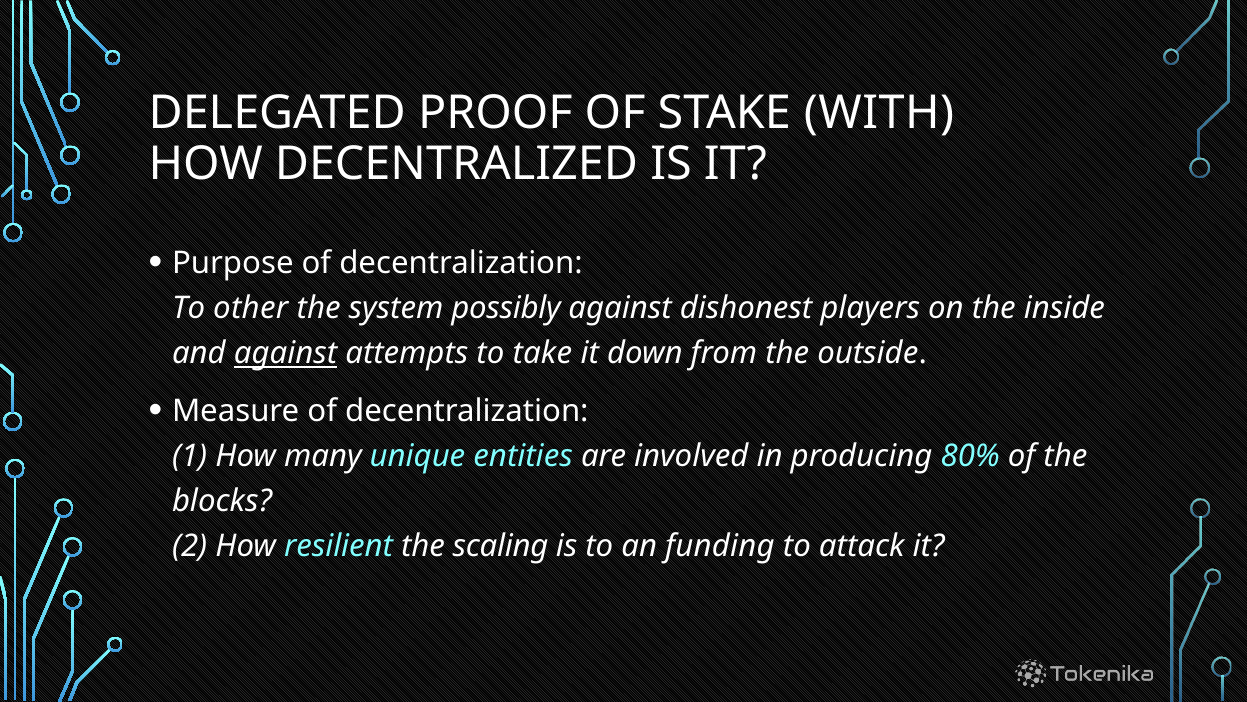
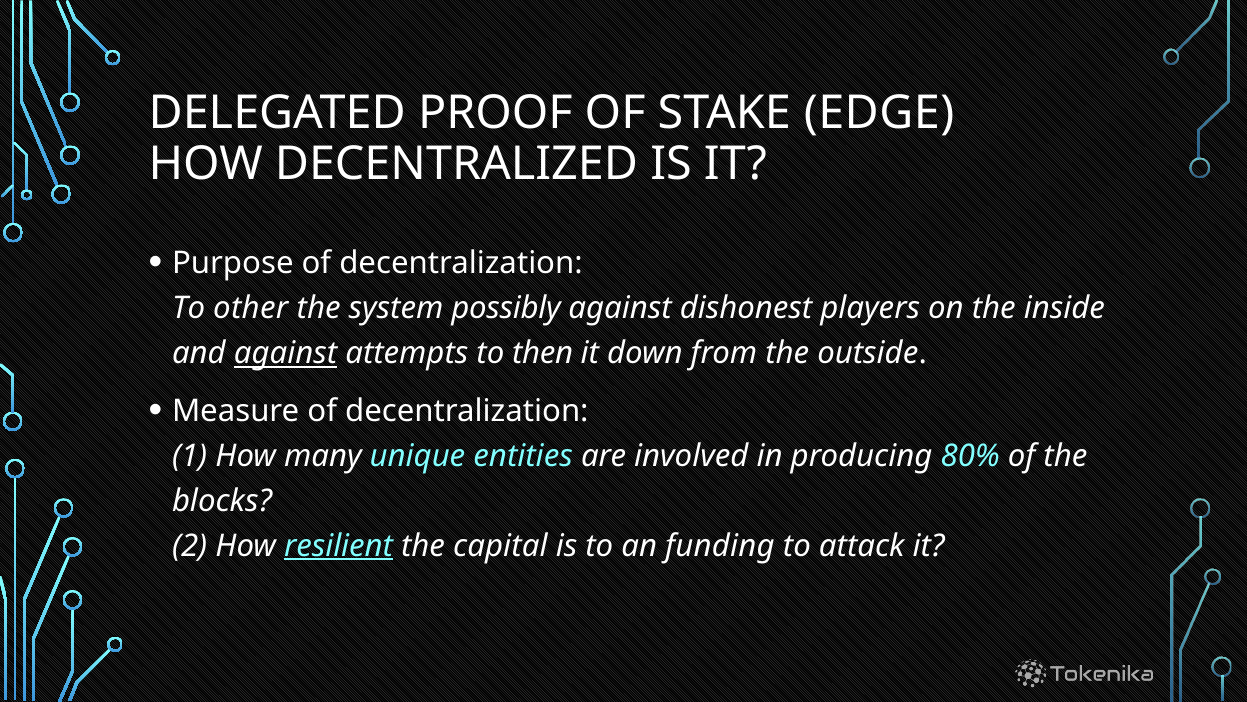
WITH: WITH -> EDGE
take: take -> then
resilient underline: none -> present
scaling: scaling -> capital
